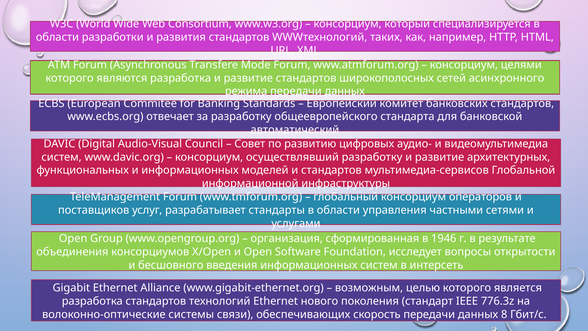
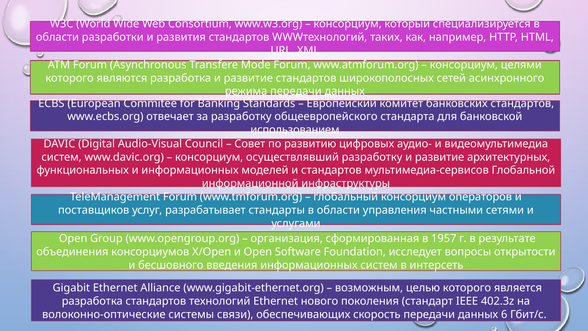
автоматический: автоматический -> использованием
1946: 1946 -> 1957
776.3z: 776.3z -> 402.3z
8: 8 -> 6
